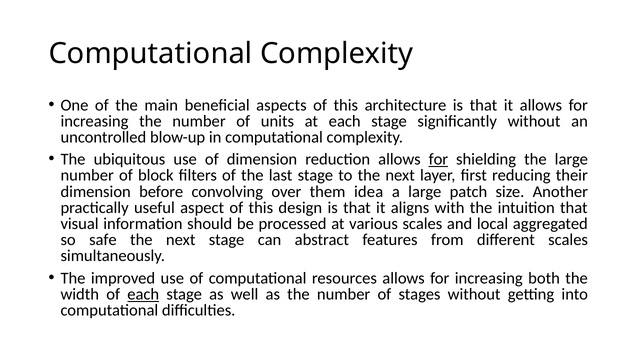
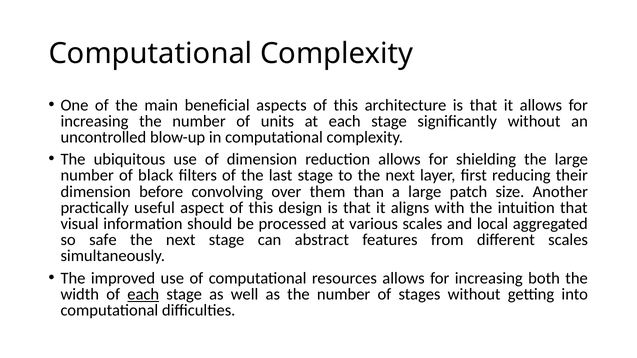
for at (438, 160) underline: present -> none
block: block -> black
idea: idea -> than
